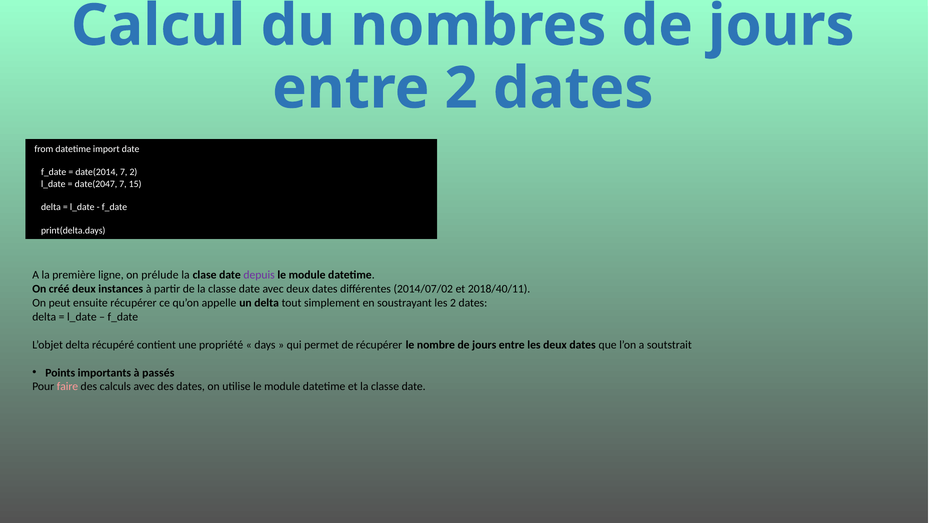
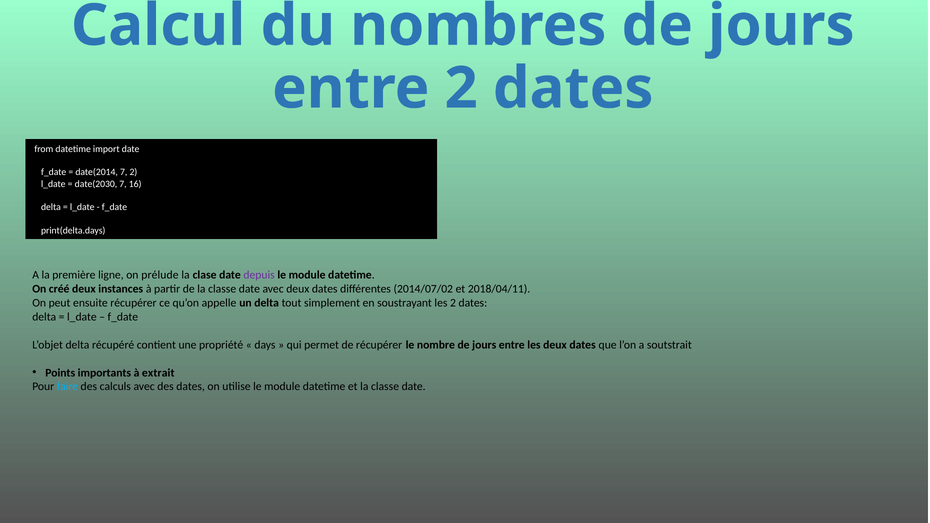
date(2047: date(2047 -> date(2030
15: 15 -> 16
2018/40/11: 2018/40/11 -> 2018/04/11
passés: passés -> extrait
faire colour: pink -> light blue
